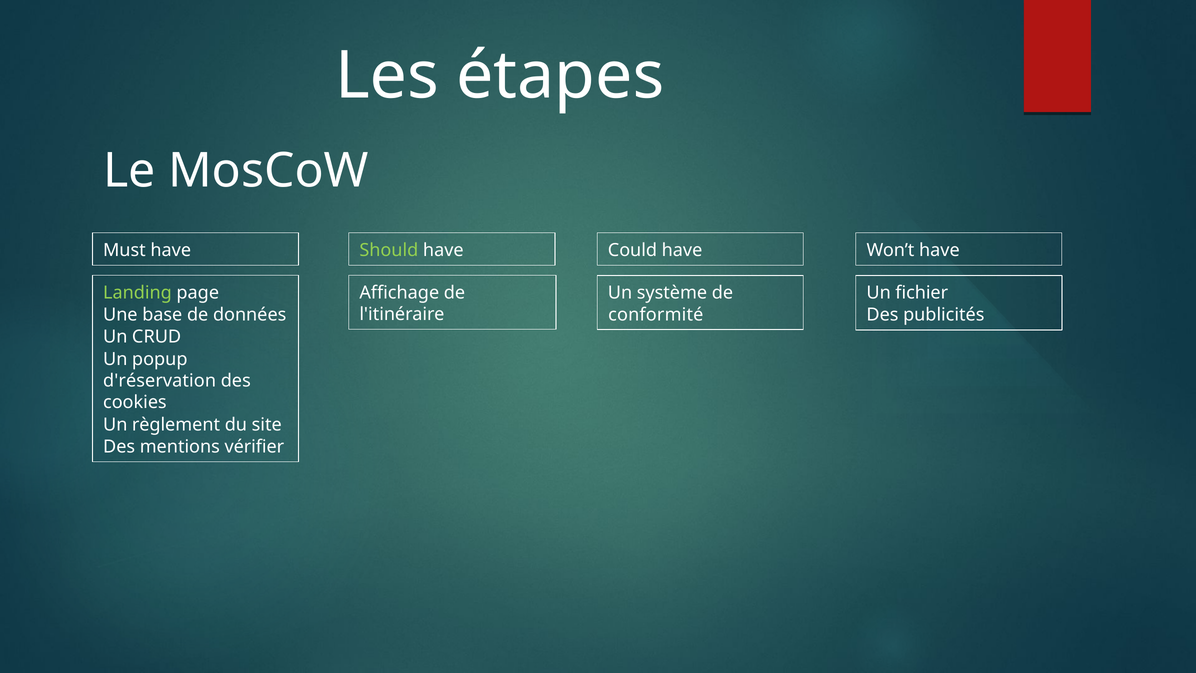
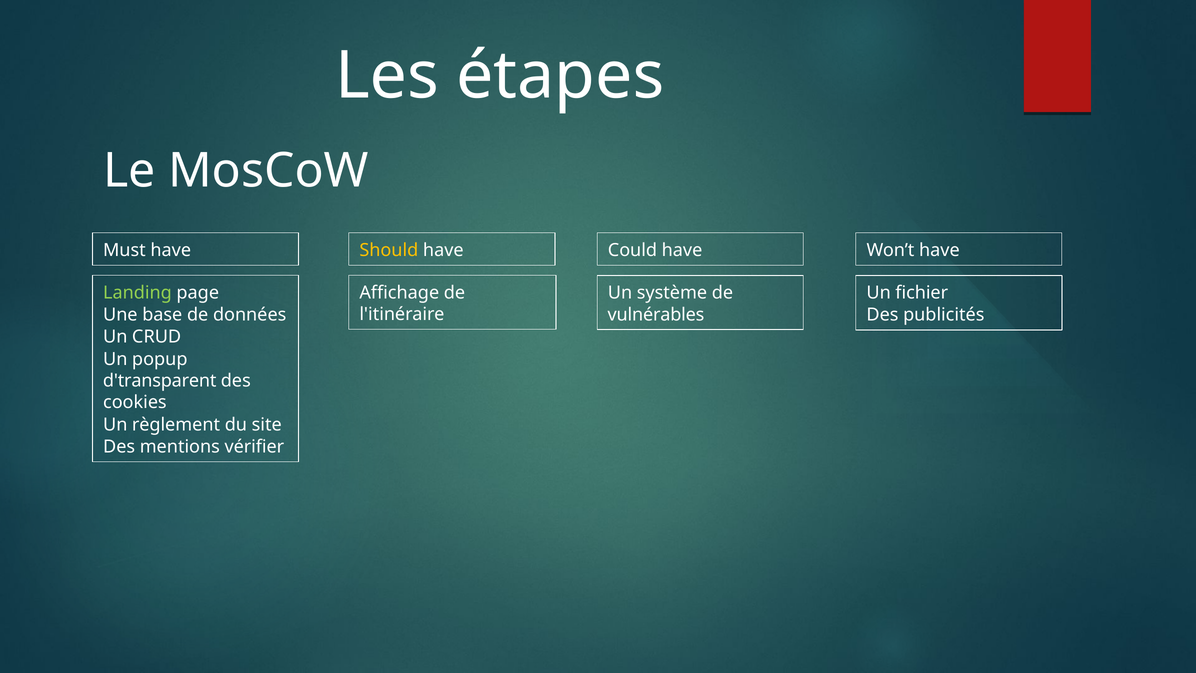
Should colour: light green -> yellow
conformité: conformité -> vulnérables
d'réservation: d'réservation -> d'transparent
